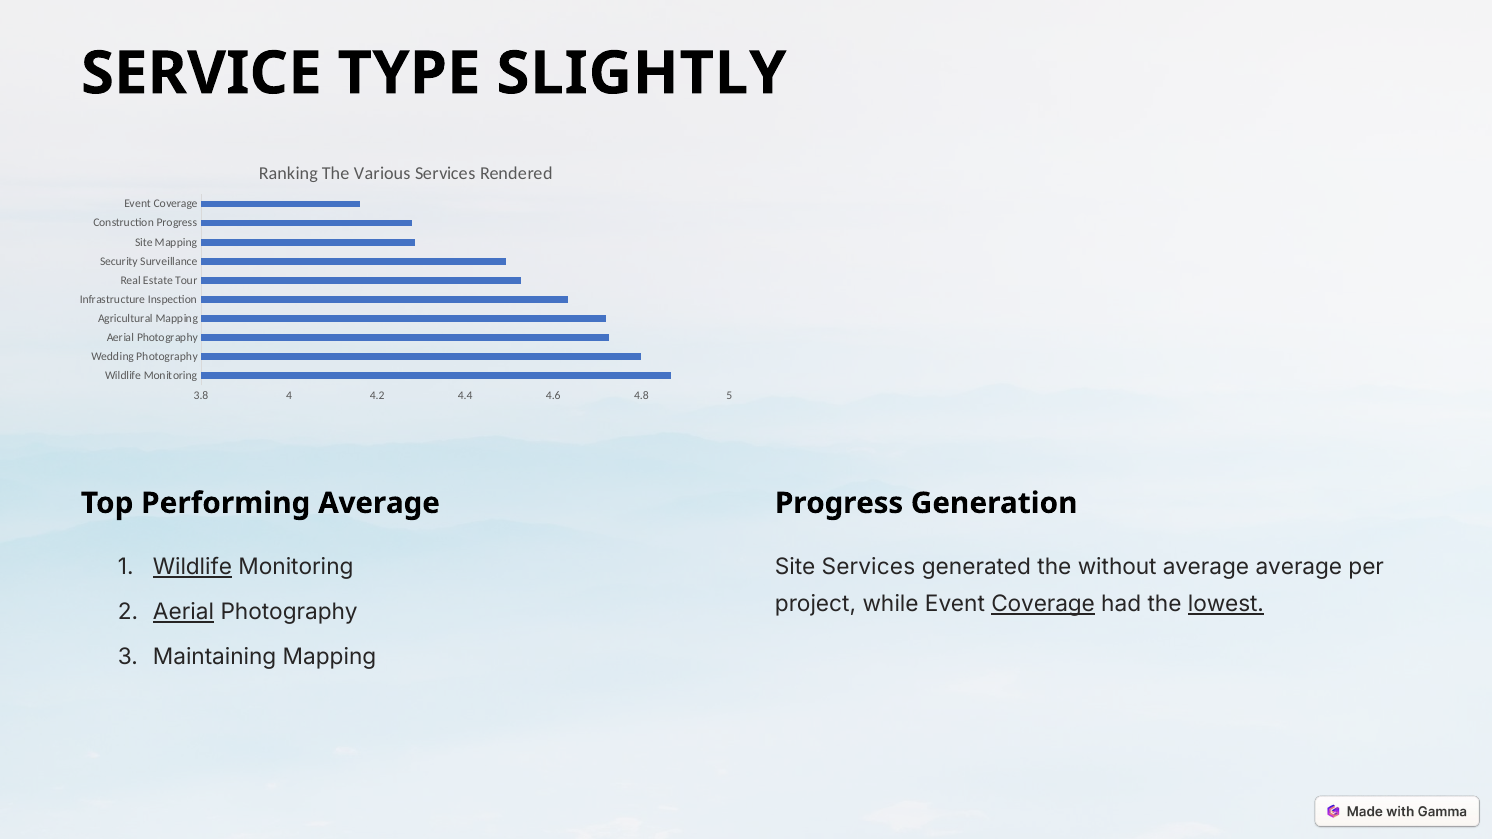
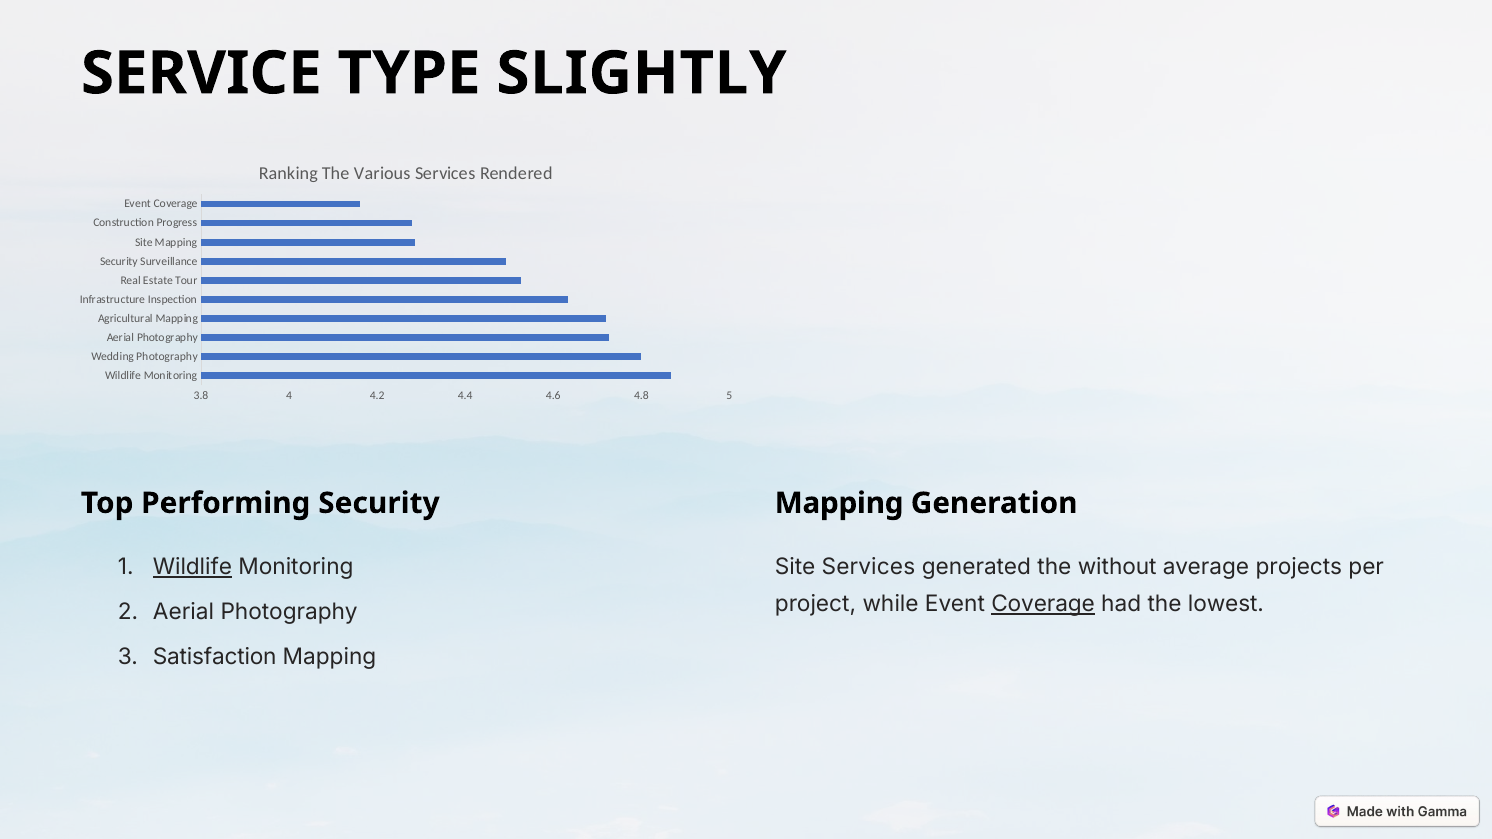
Performing Average: Average -> Security
Progress at (839, 503): Progress -> Mapping
average average: average -> projects
lowest underline: present -> none
Aerial at (183, 613) underline: present -> none
Maintaining: Maintaining -> Satisfaction
